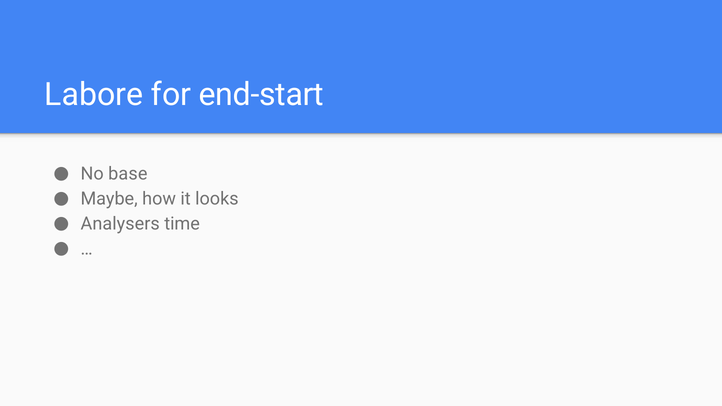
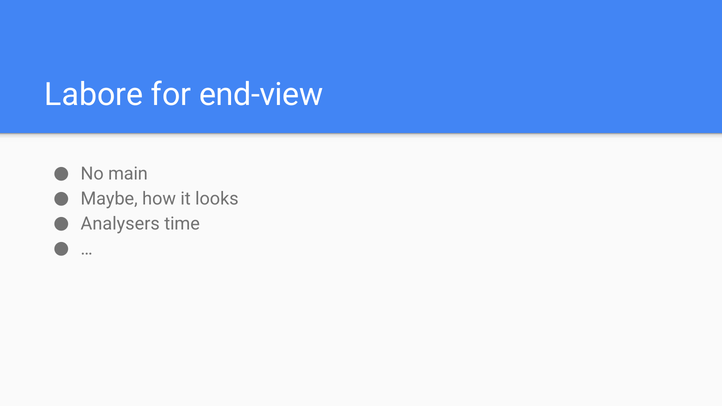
end-start: end-start -> end-view
base: base -> main
